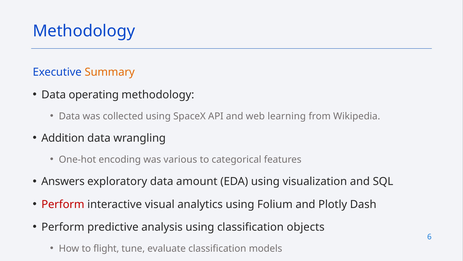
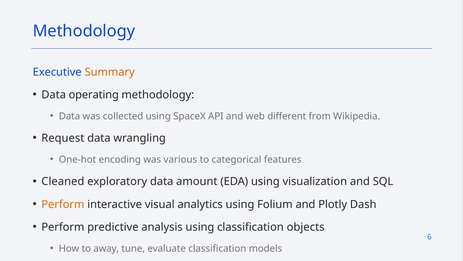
learning: learning -> different
Addition: Addition -> Request
Answers: Answers -> Cleaned
Perform at (63, 204) colour: red -> orange
flight: flight -> away
